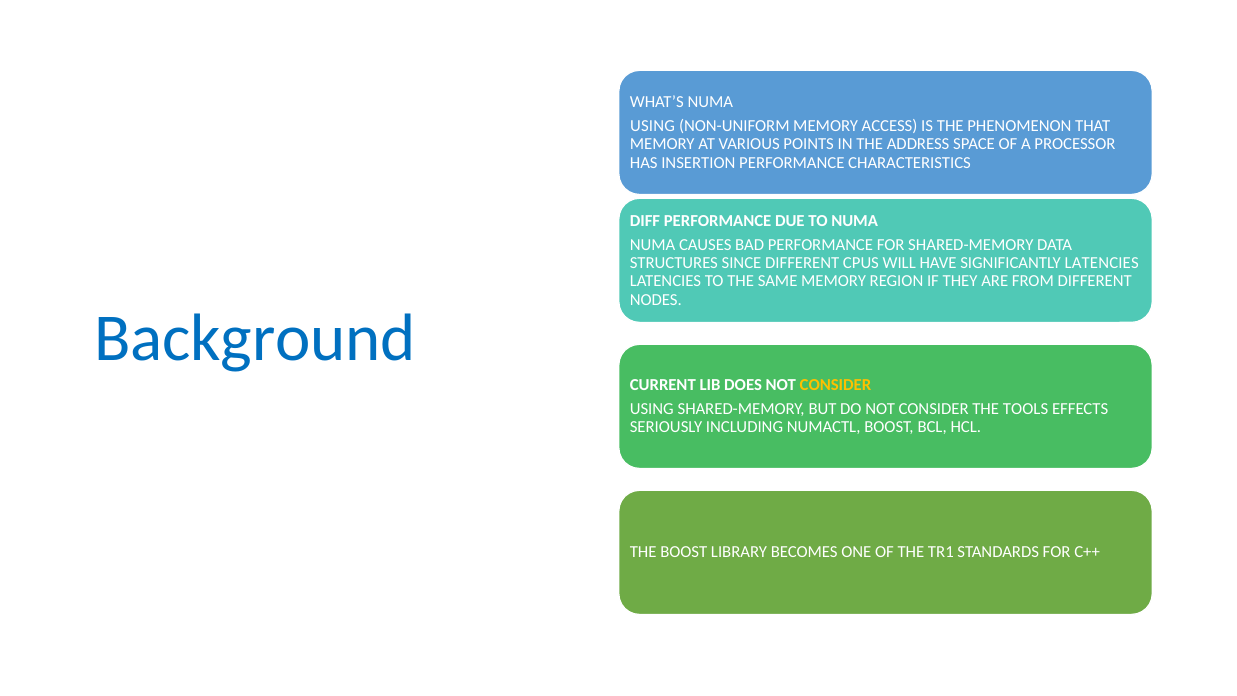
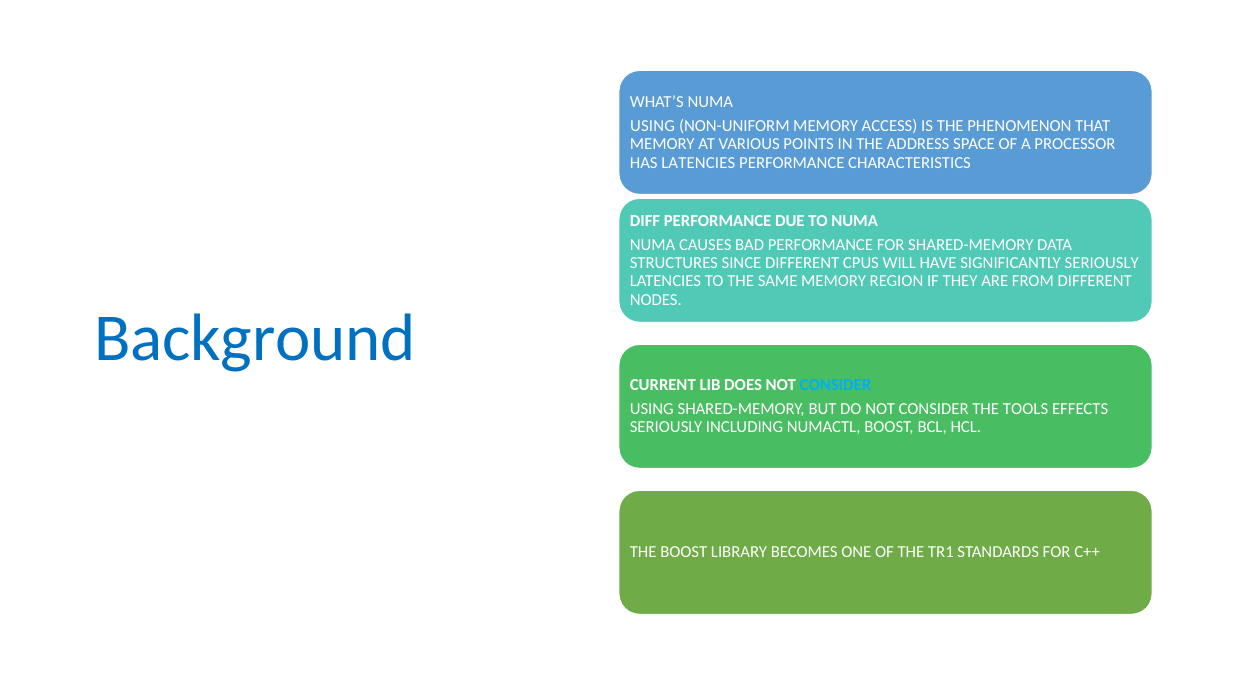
HAS INSERTION: INSERTION -> LATENCIES
SIGNIFICANTLY LATENCIES: LATENCIES -> SERIOUSLY
CONSIDER at (835, 385) colour: yellow -> light blue
